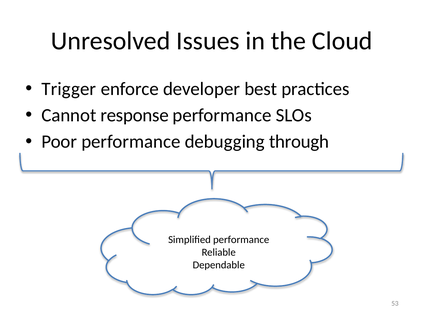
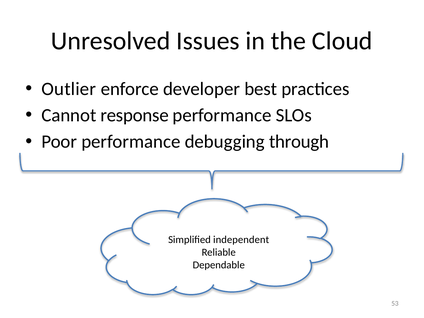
Trigger: Trigger -> Outlier
Simplified performance: performance -> independent
